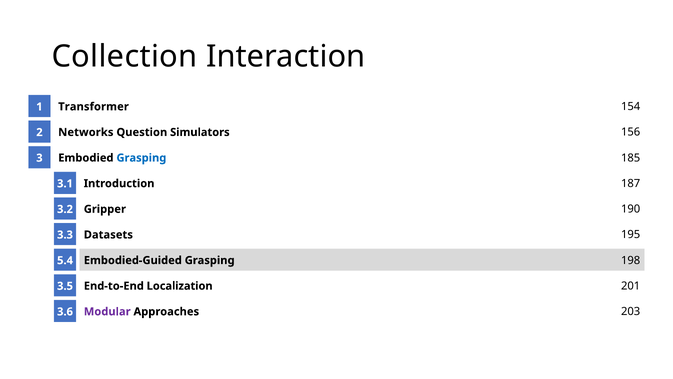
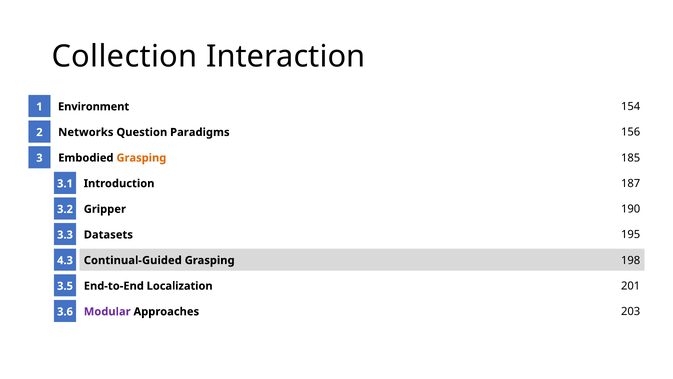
Transformer: Transformer -> Environment
Simulators: Simulators -> Paradigms
Grasping at (141, 158) colour: blue -> orange
Embodied-Guided: Embodied-Guided -> Continual-Guided
5.4: 5.4 -> 4.3
